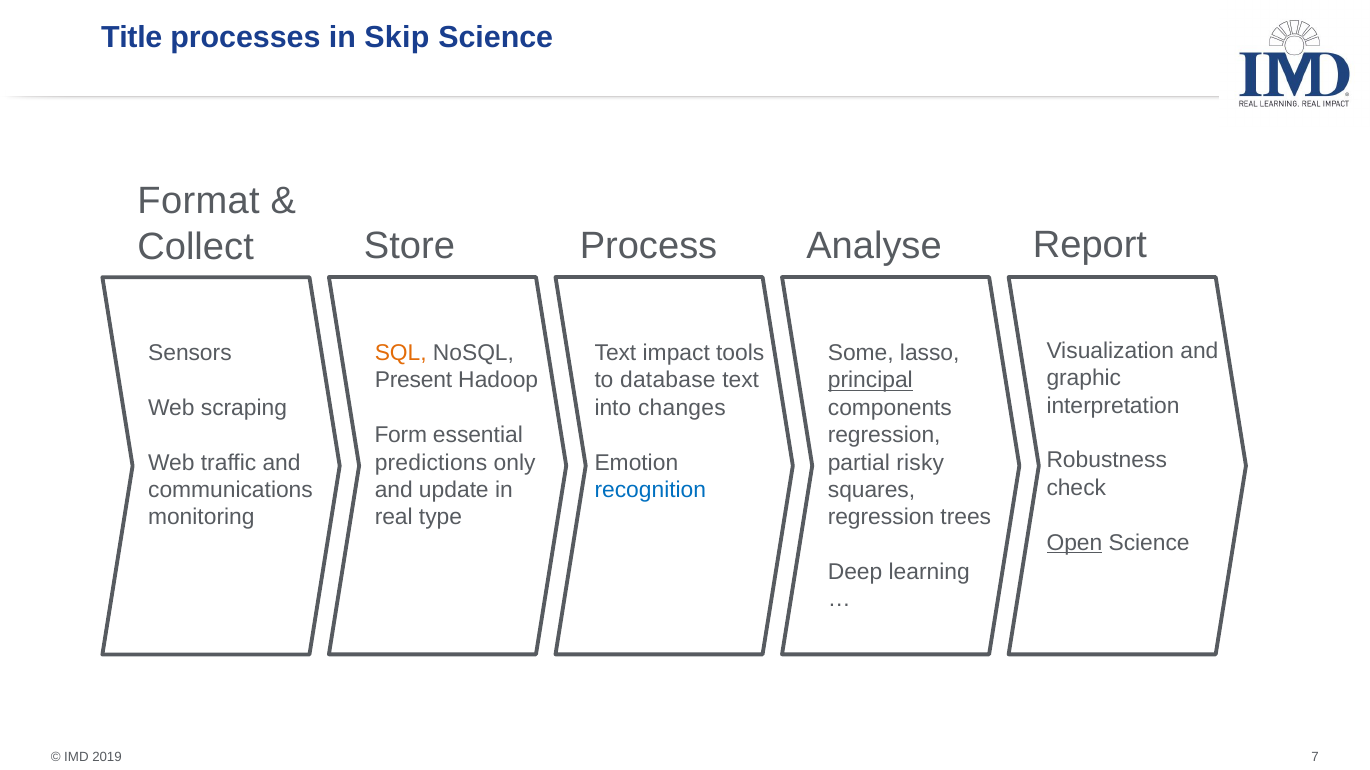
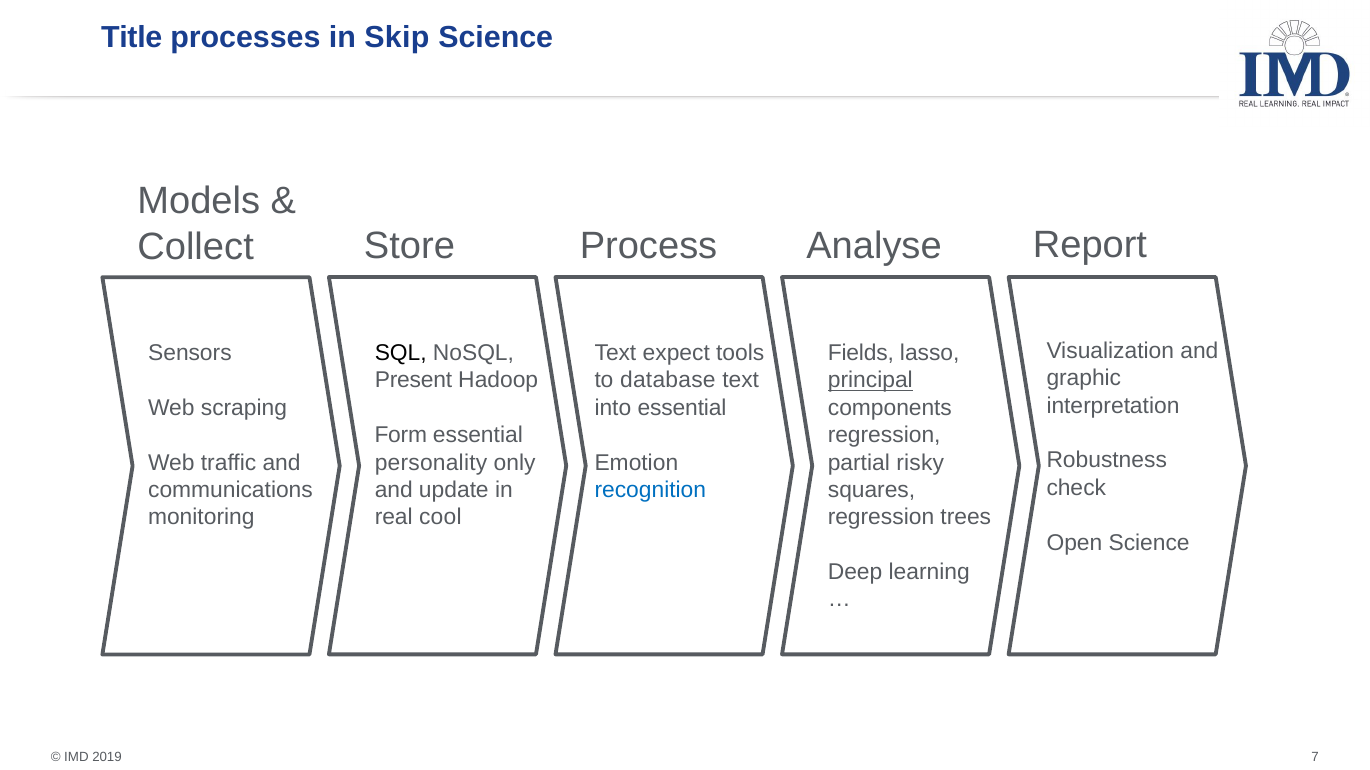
Format: Format -> Models
SQL colour: orange -> black
impact: impact -> expect
Some: Some -> Fields
into changes: changes -> essential
predictions: predictions -> personality
type: type -> cool
Open underline: present -> none
